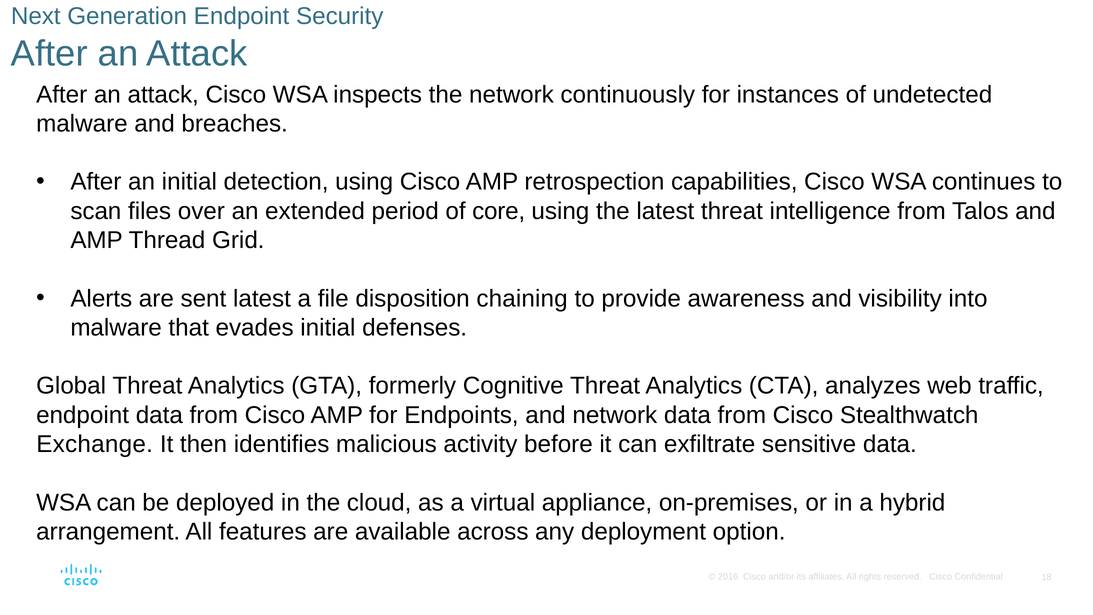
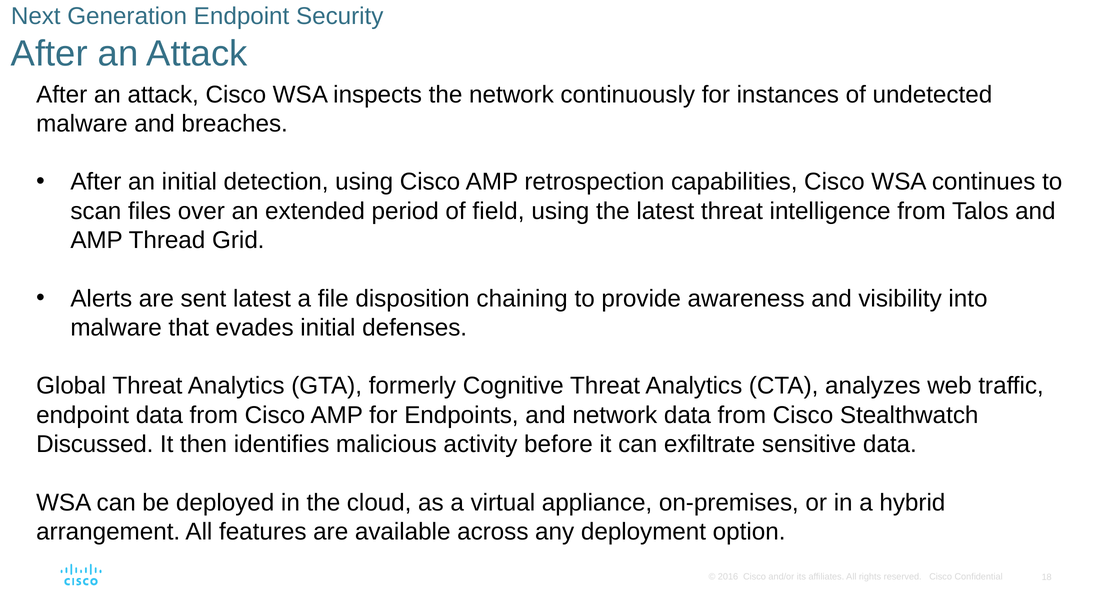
core: core -> field
Exchange: Exchange -> Discussed
